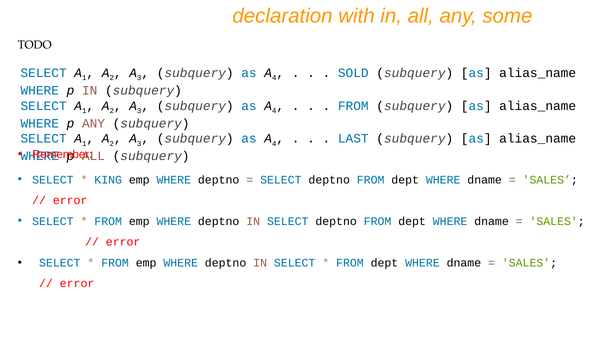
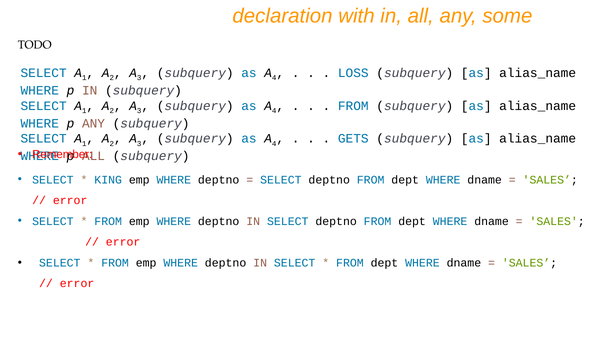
SOLD: SOLD -> LOSS
LAST: LAST -> GETS
